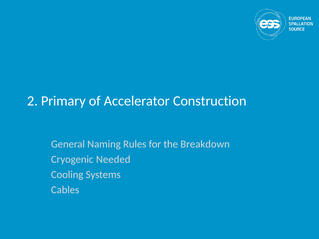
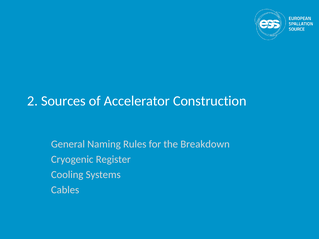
Primary: Primary -> Sources
Needed: Needed -> Register
